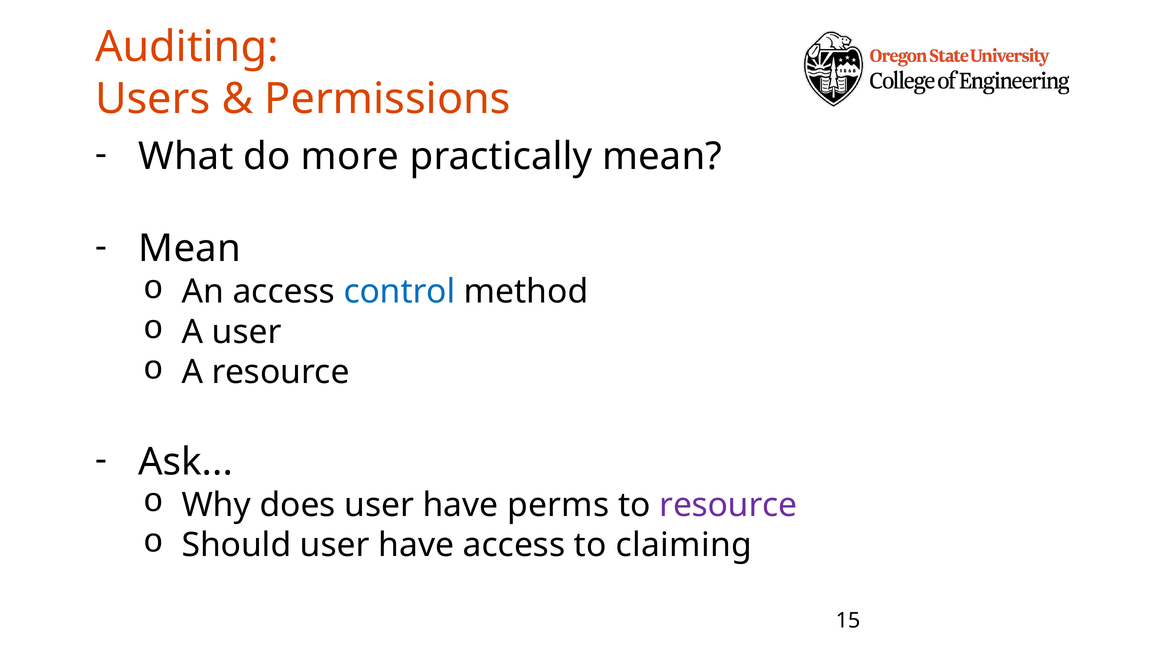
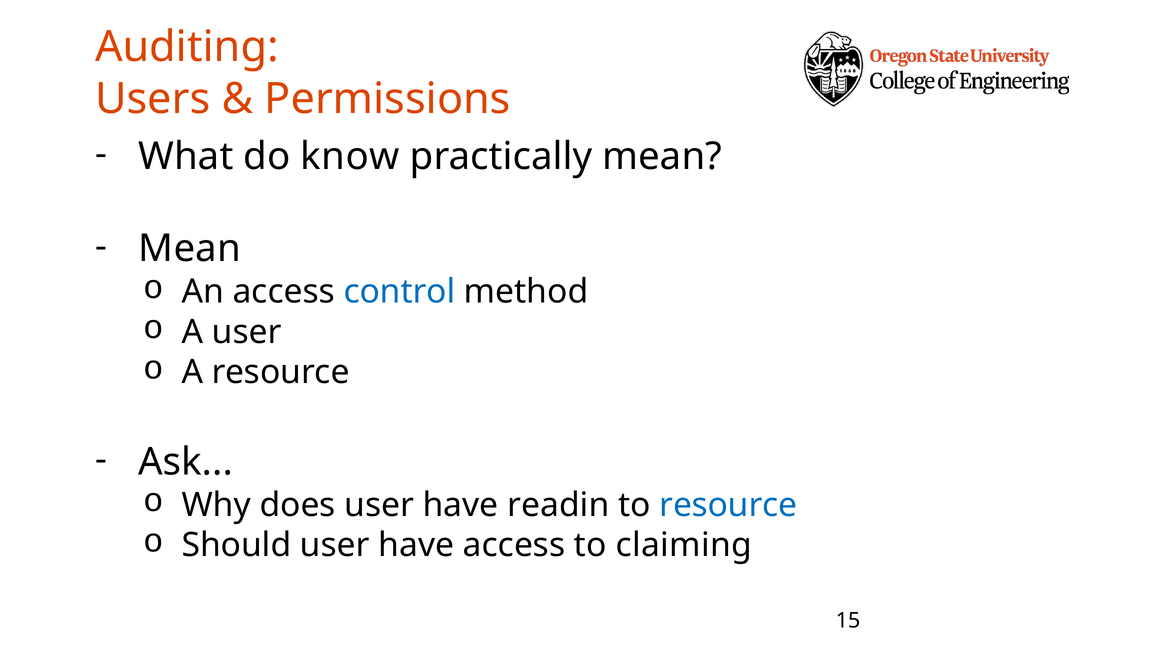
more: more -> know
perms: perms -> readin
resource at (728, 505) colour: purple -> blue
